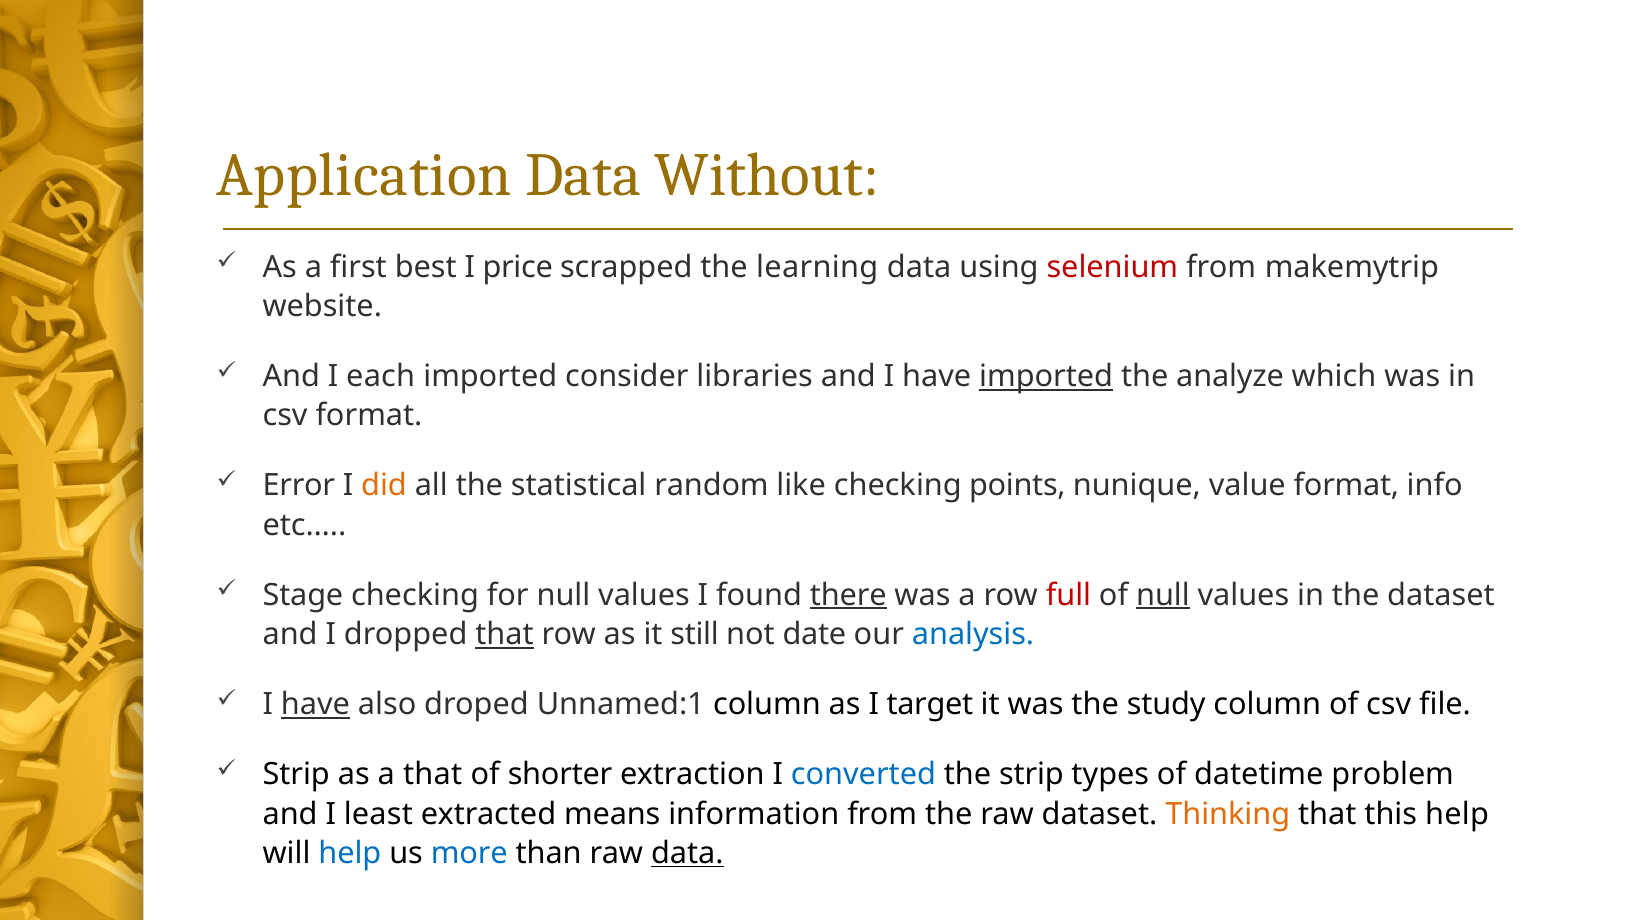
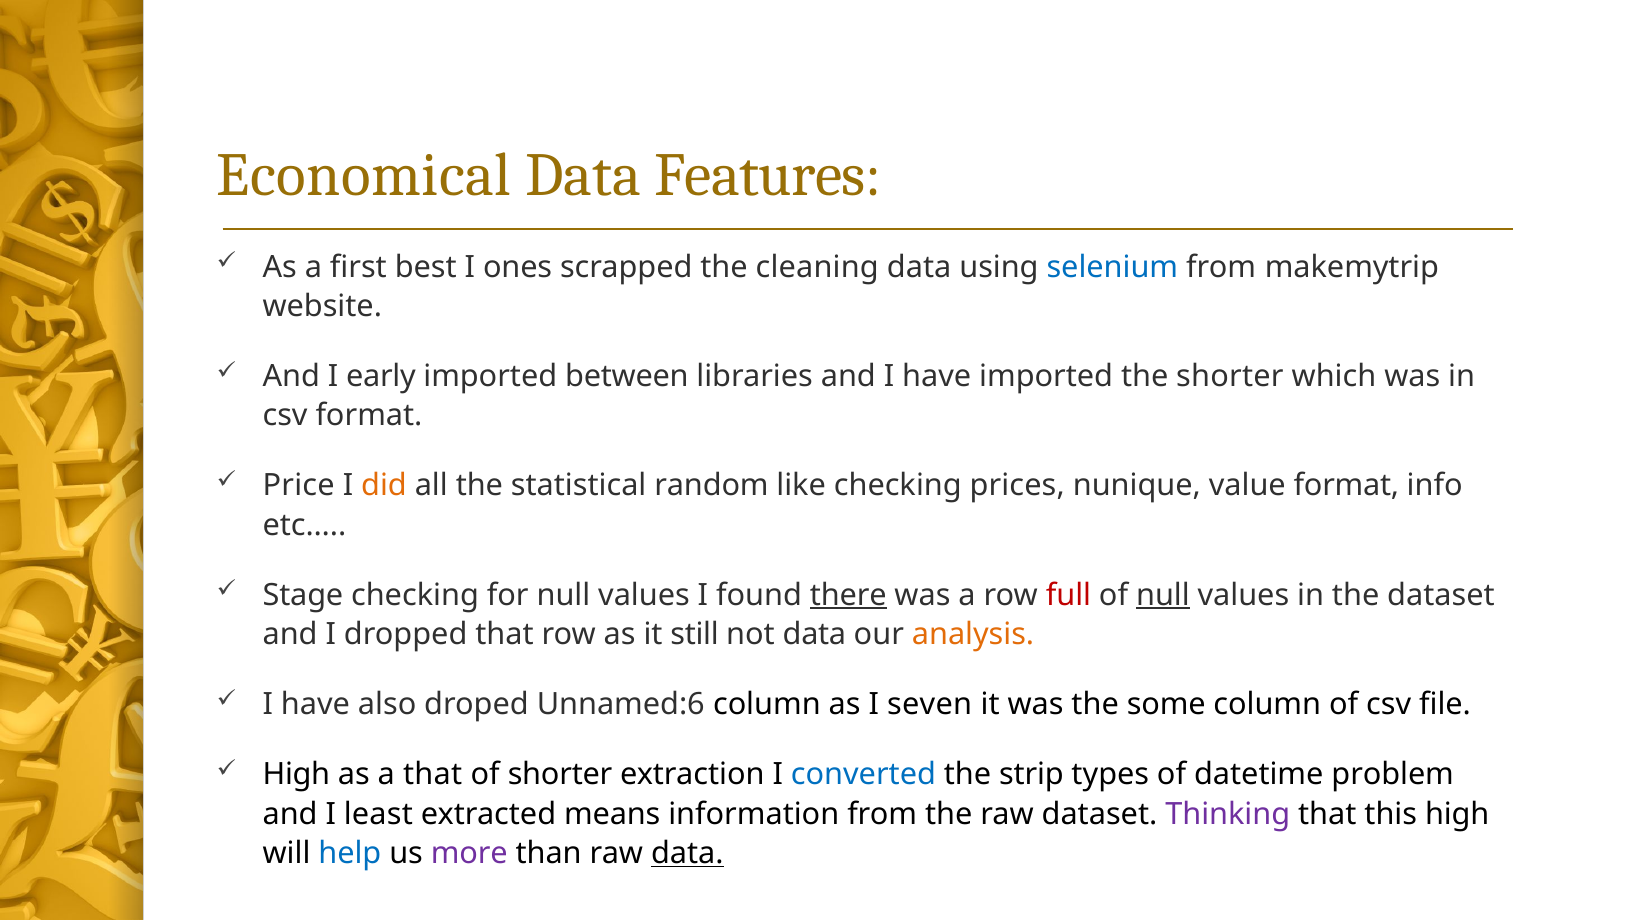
Application: Application -> Economical
Without: Without -> Features
price: price -> ones
learning: learning -> cleaning
selenium colour: red -> blue
each: each -> early
consider: consider -> between
imported at (1046, 377) underline: present -> none
the analyze: analyze -> shorter
Error: Error -> Price
points: points -> prices
that at (504, 635) underline: present -> none
not date: date -> data
analysis colour: blue -> orange
have at (315, 705) underline: present -> none
Unnamed:1: Unnamed:1 -> Unnamed:6
target: target -> seven
study: study -> some
Strip at (296, 775): Strip -> High
Thinking colour: orange -> purple
this help: help -> high
more colour: blue -> purple
